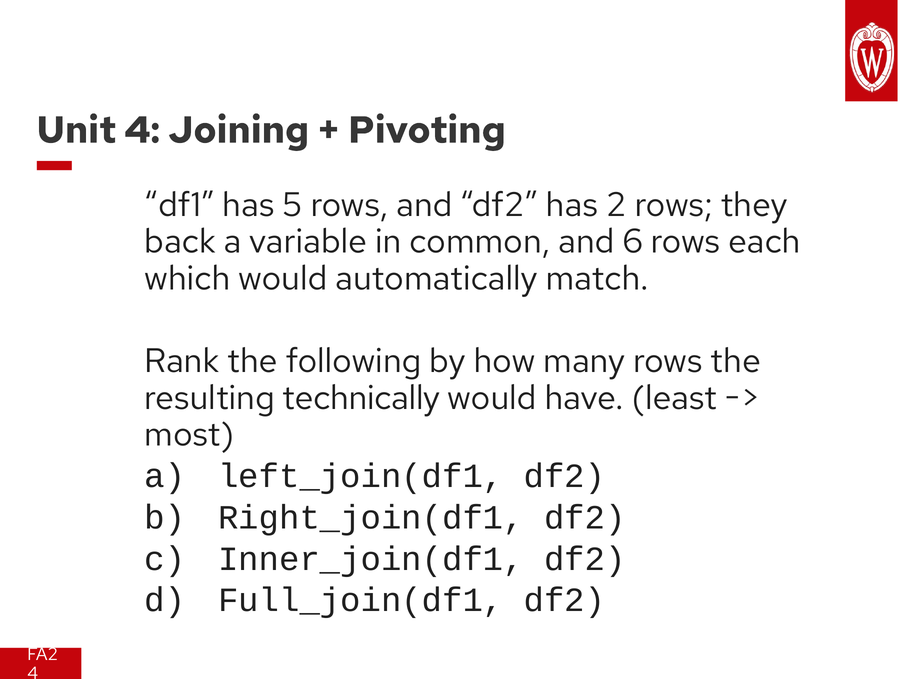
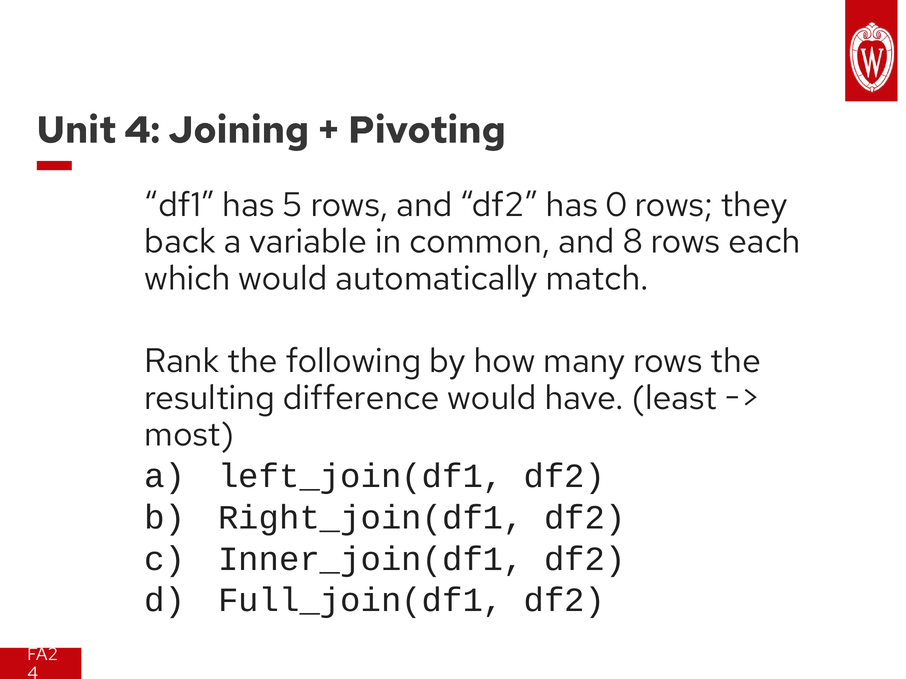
2: 2 -> 0
6: 6 -> 8
technically: technically -> difference
